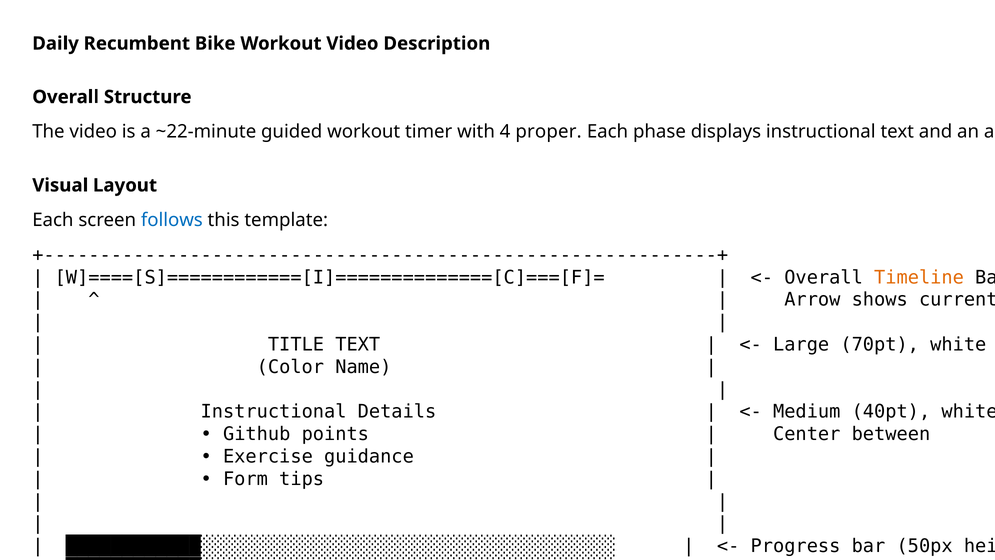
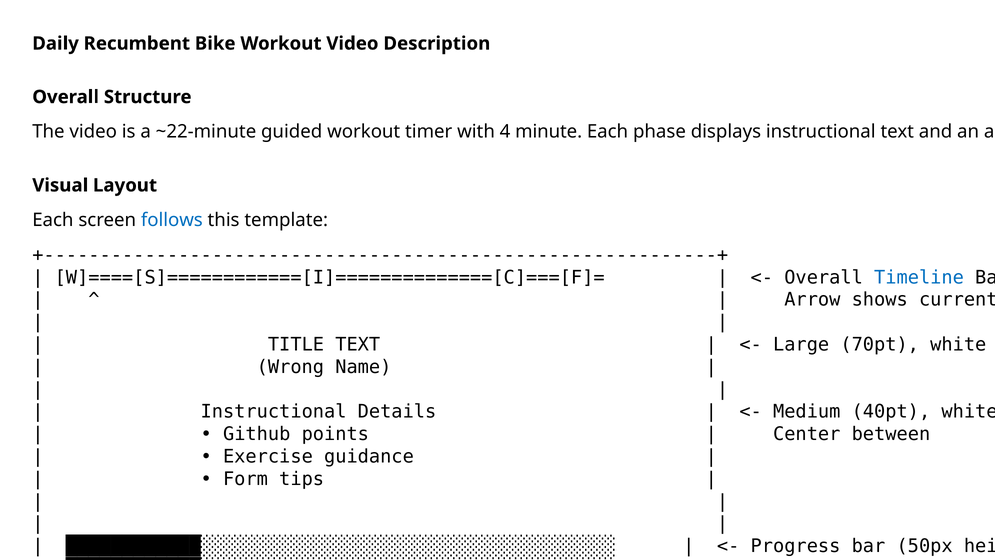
4 proper: proper -> minute
Timeline at (919, 277) colour: orange -> blue
Color at (290, 367): Color -> Wrong
